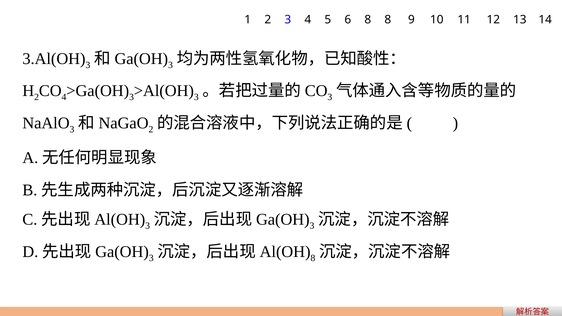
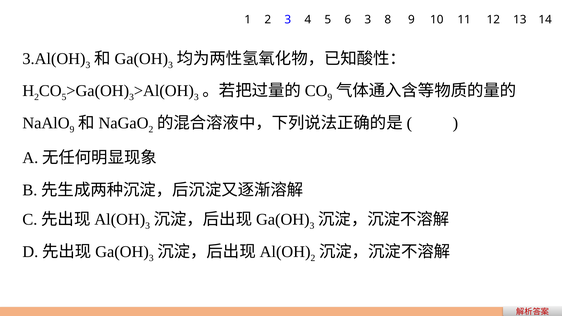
6 8: 8 -> 3
4 at (64, 97): 4 -> 5
3 at (330, 97): 3 -> 9
3 at (72, 129): 3 -> 9
8 at (313, 258): 8 -> 2
